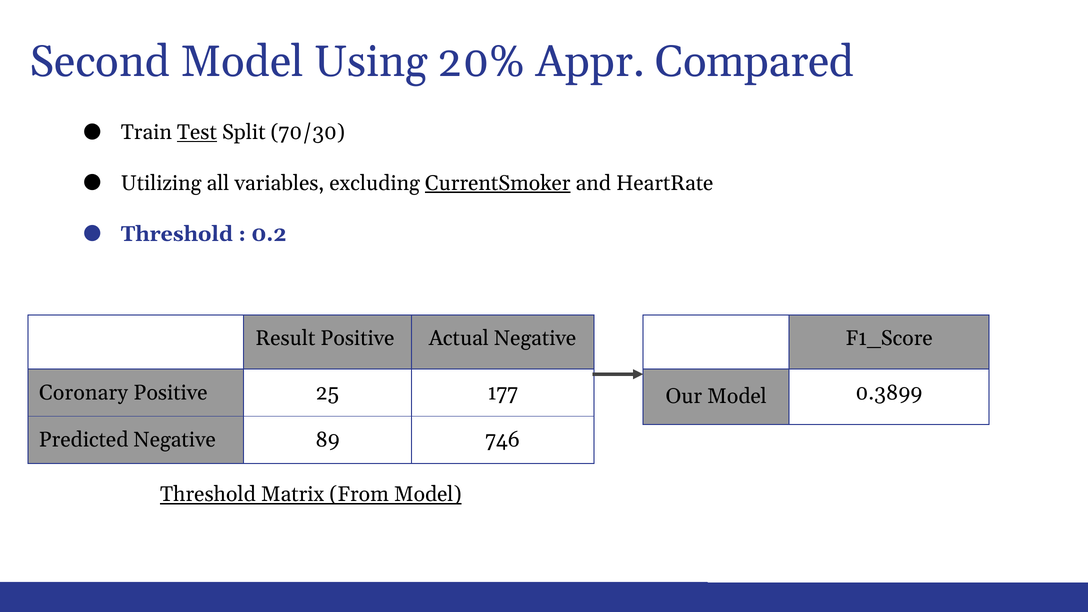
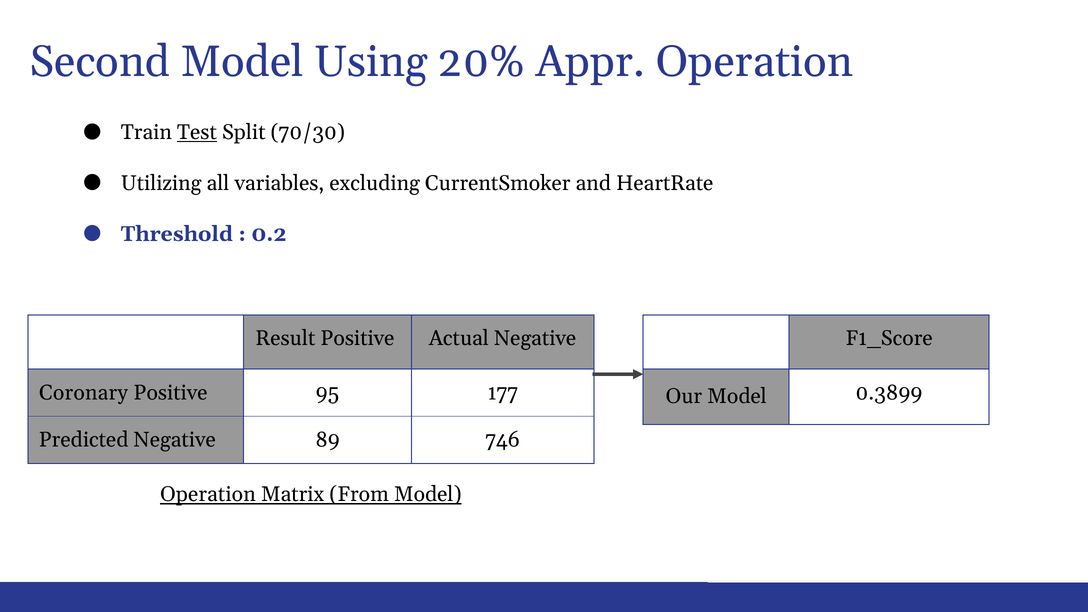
Appr Compared: Compared -> Operation
CurrentSmoker underline: present -> none
25: 25 -> 95
Threshold at (208, 494): Threshold -> Operation
